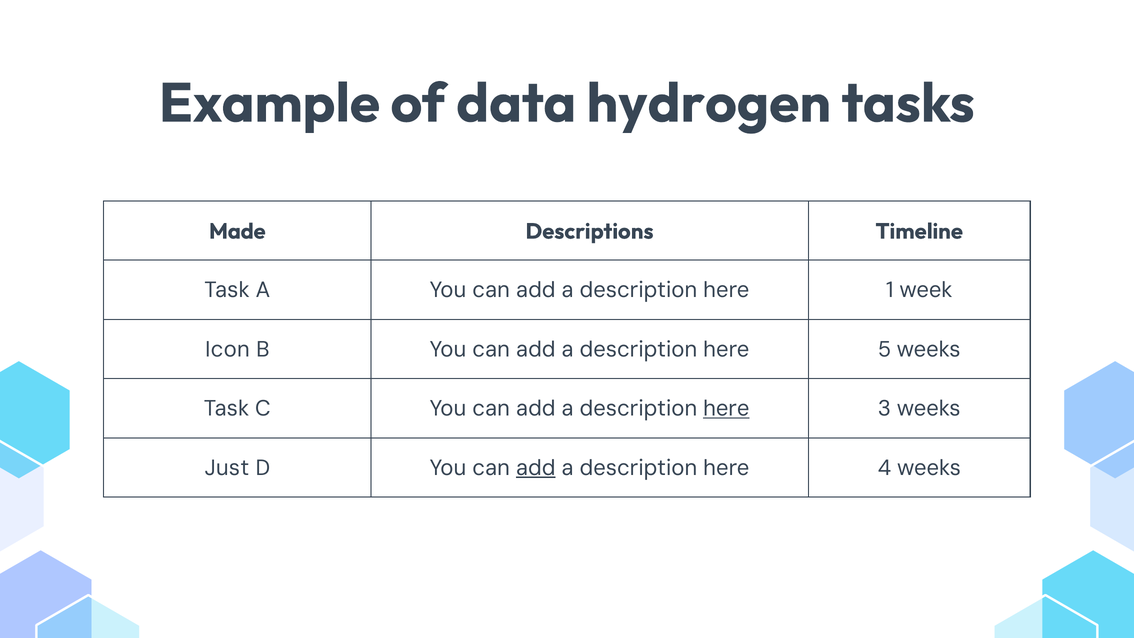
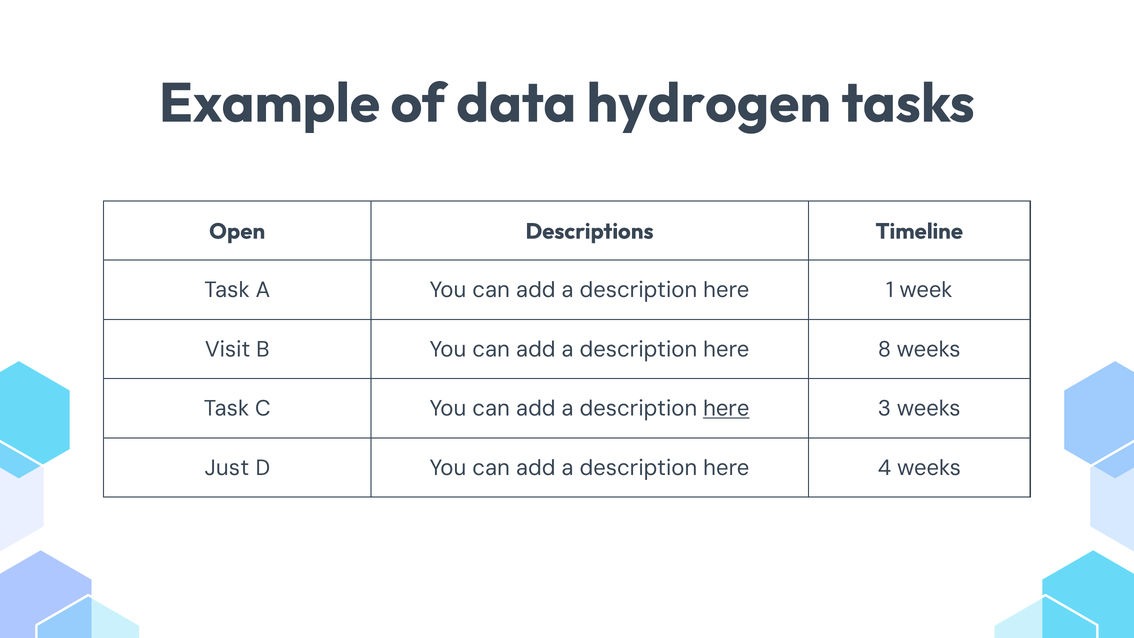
Made: Made -> Open
Icon: Icon -> Visit
5: 5 -> 8
add at (536, 468) underline: present -> none
